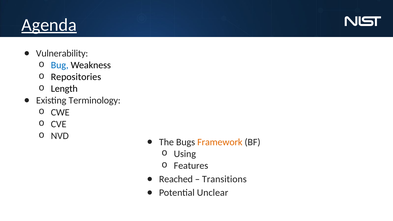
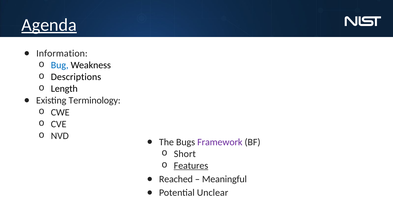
Vulnerability: Vulnerability -> Information
Repositories: Repositories -> Descriptions
Framework colour: orange -> purple
Using: Using -> Short
Features underline: none -> present
Transitions: Transitions -> Meaningful
